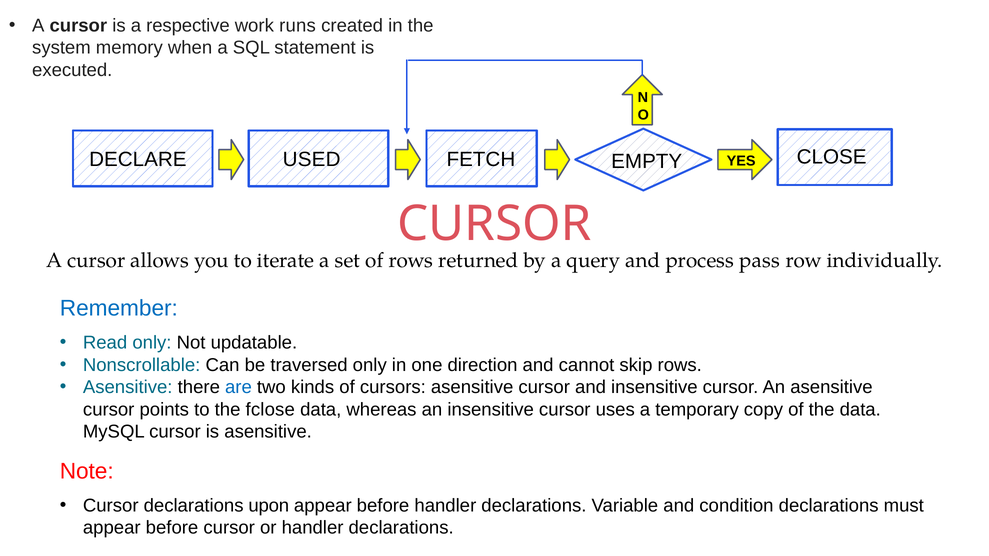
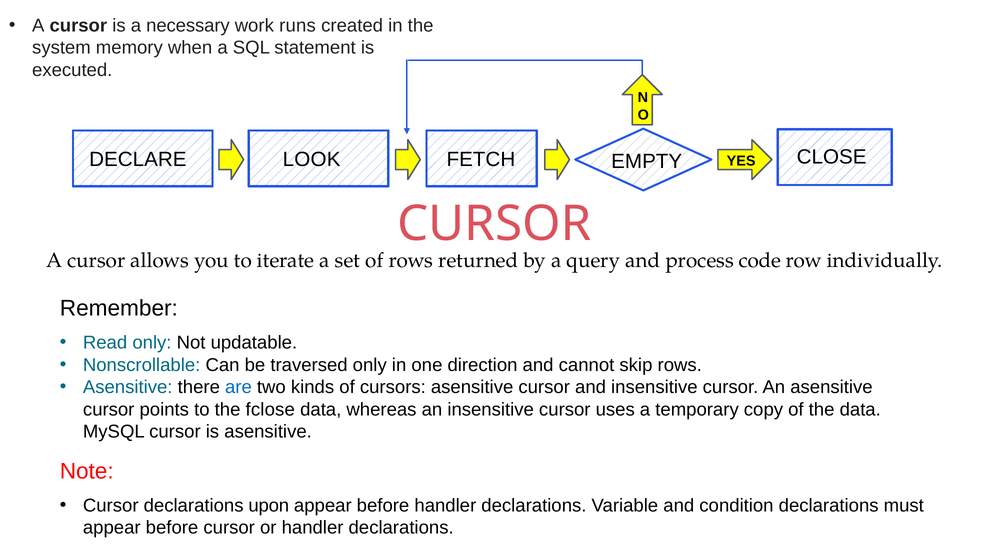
respective: respective -> necessary
USED: USED -> LOOK
pass: pass -> code
Remember colour: blue -> black
